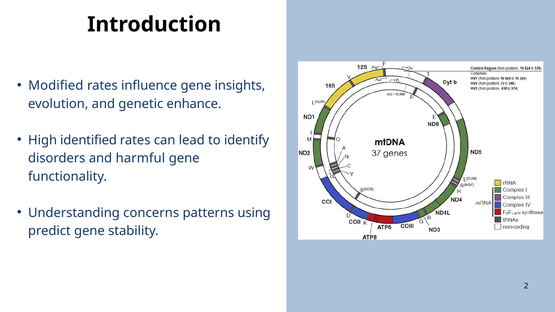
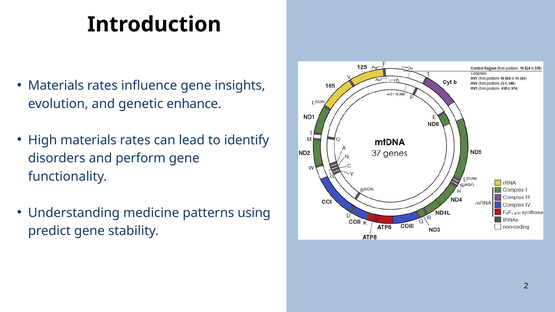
Modified at (56, 86): Modified -> Materials
High identified: identified -> materials
harmful: harmful -> perform
concerns: concerns -> medicine
